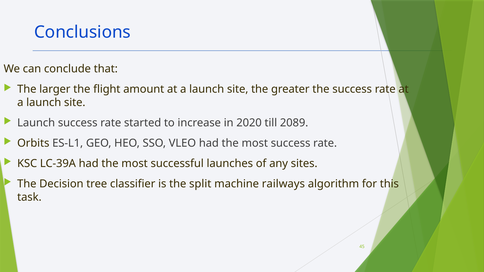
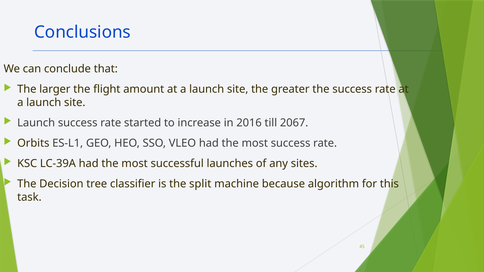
2020: 2020 -> 2016
2089: 2089 -> 2067
railways: railways -> because
